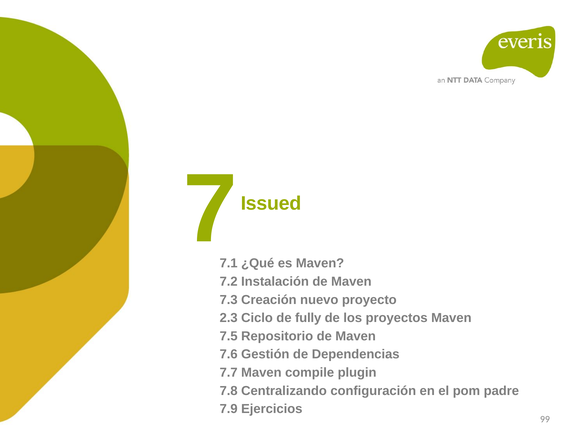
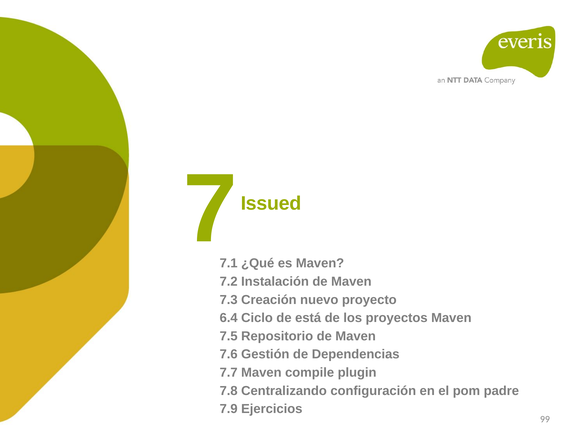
2.3: 2.3 -> 6.4
fully: fully -> está
